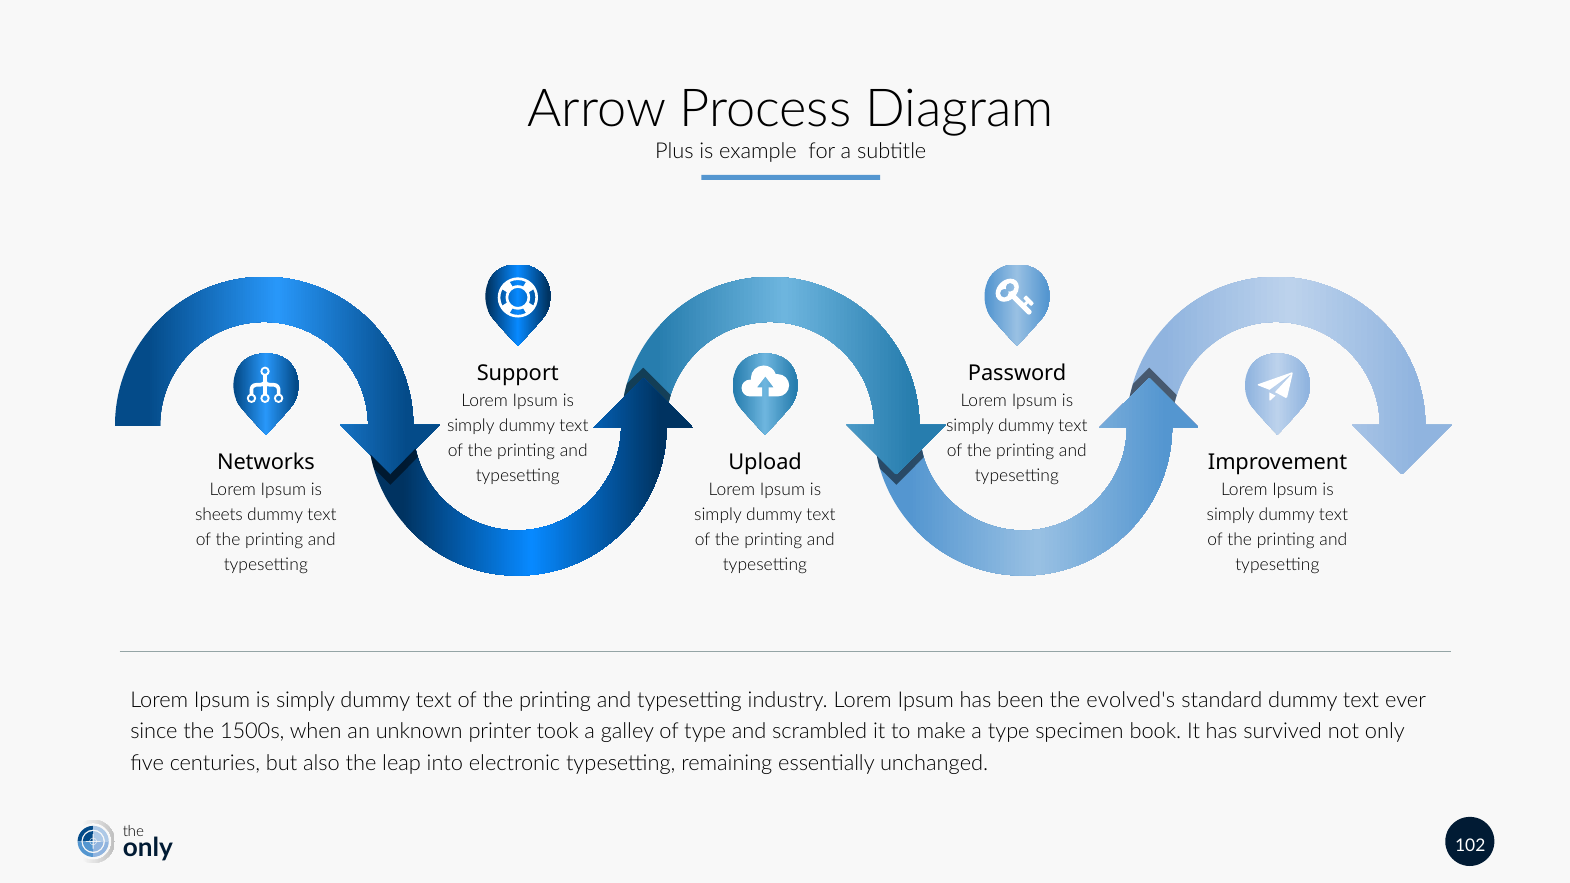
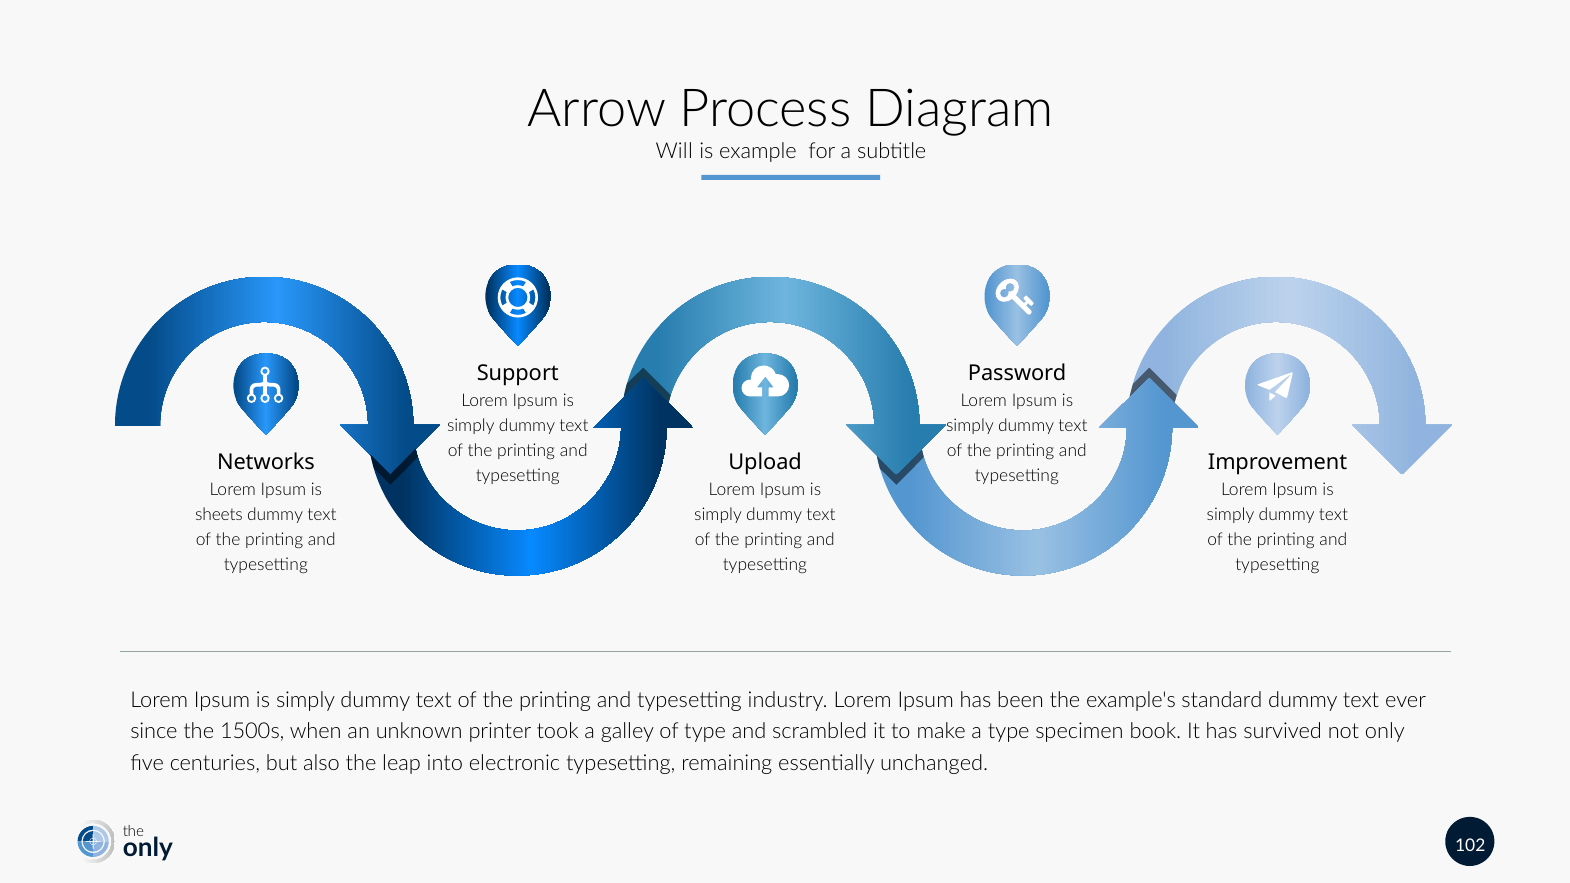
Plus: Plus -> Will
evolved's: evolved's -> example's
